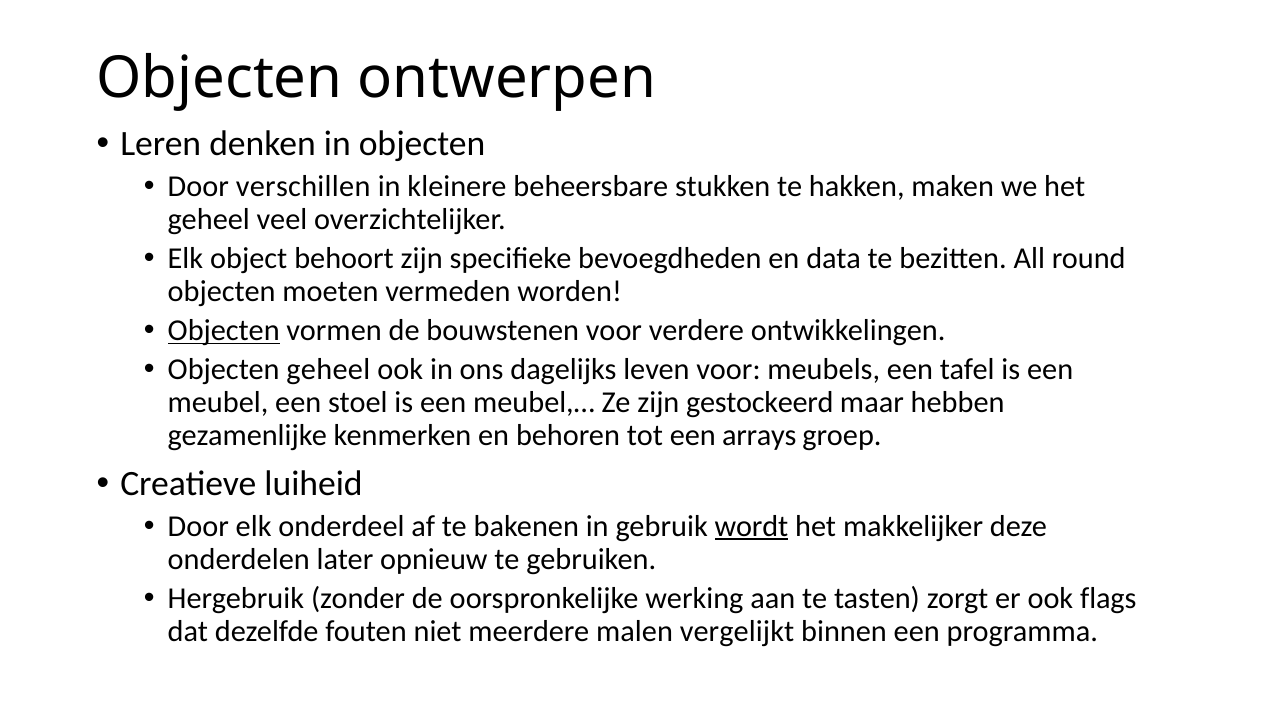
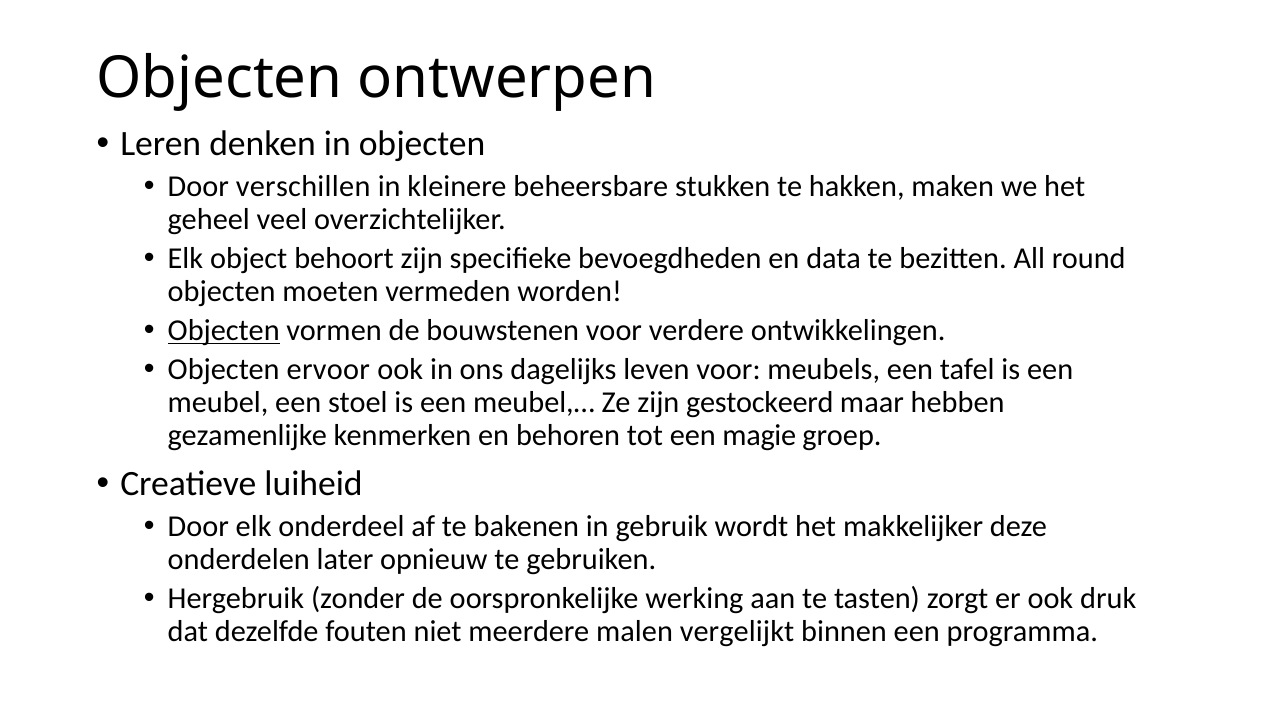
Objecten geheel: geheel -> ervoor
arrays: arrays -> magie
wordt underline: present -> none
flags: flags -> druk
